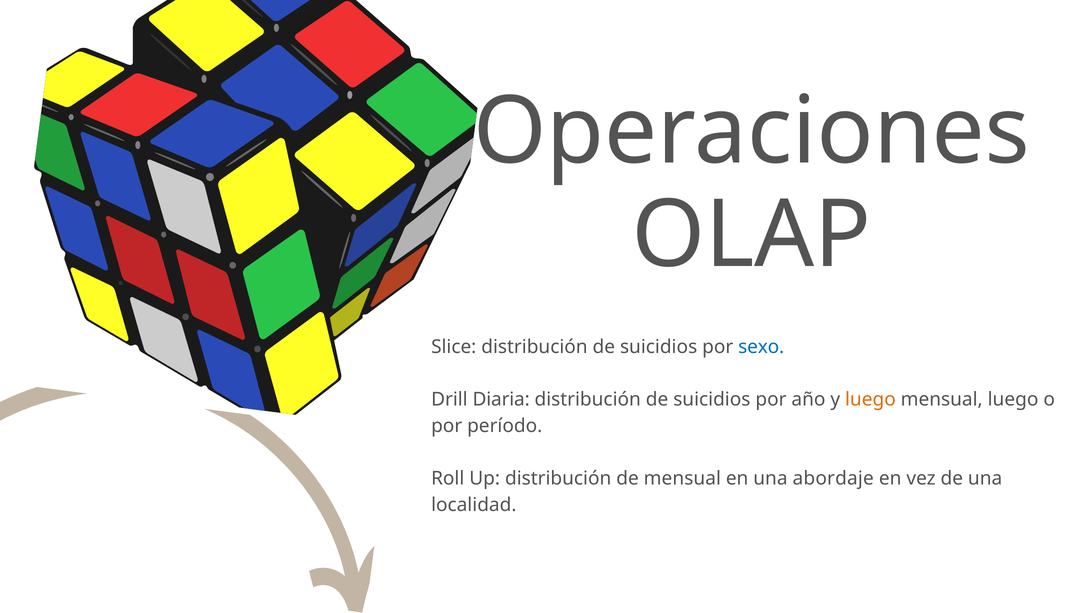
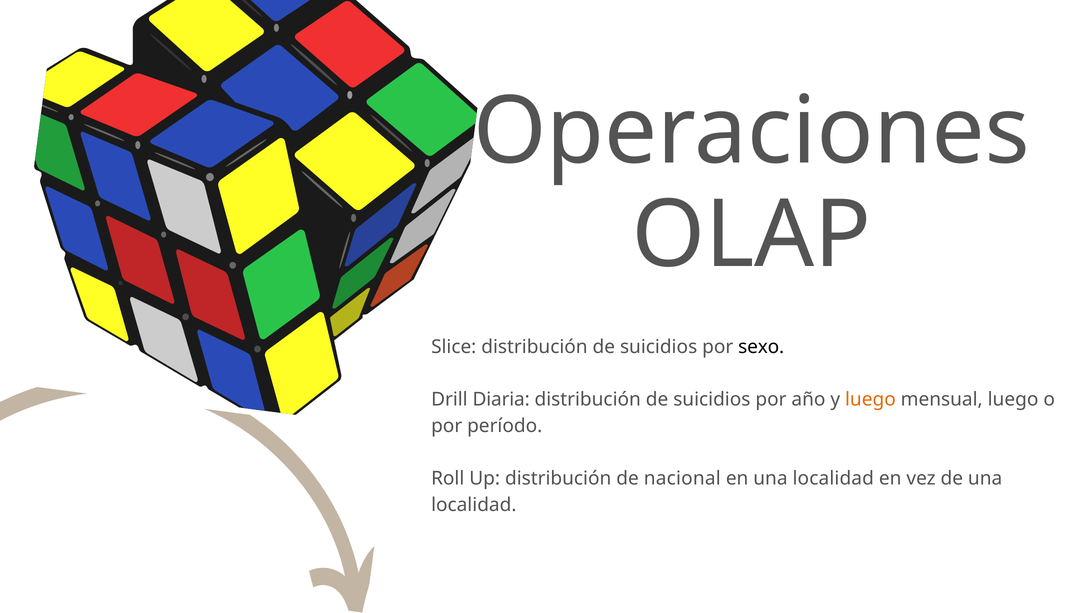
sexo colour: blue -> black
de mensual: mensual -> nacional
en una abordaje: abordaje -> localidad
